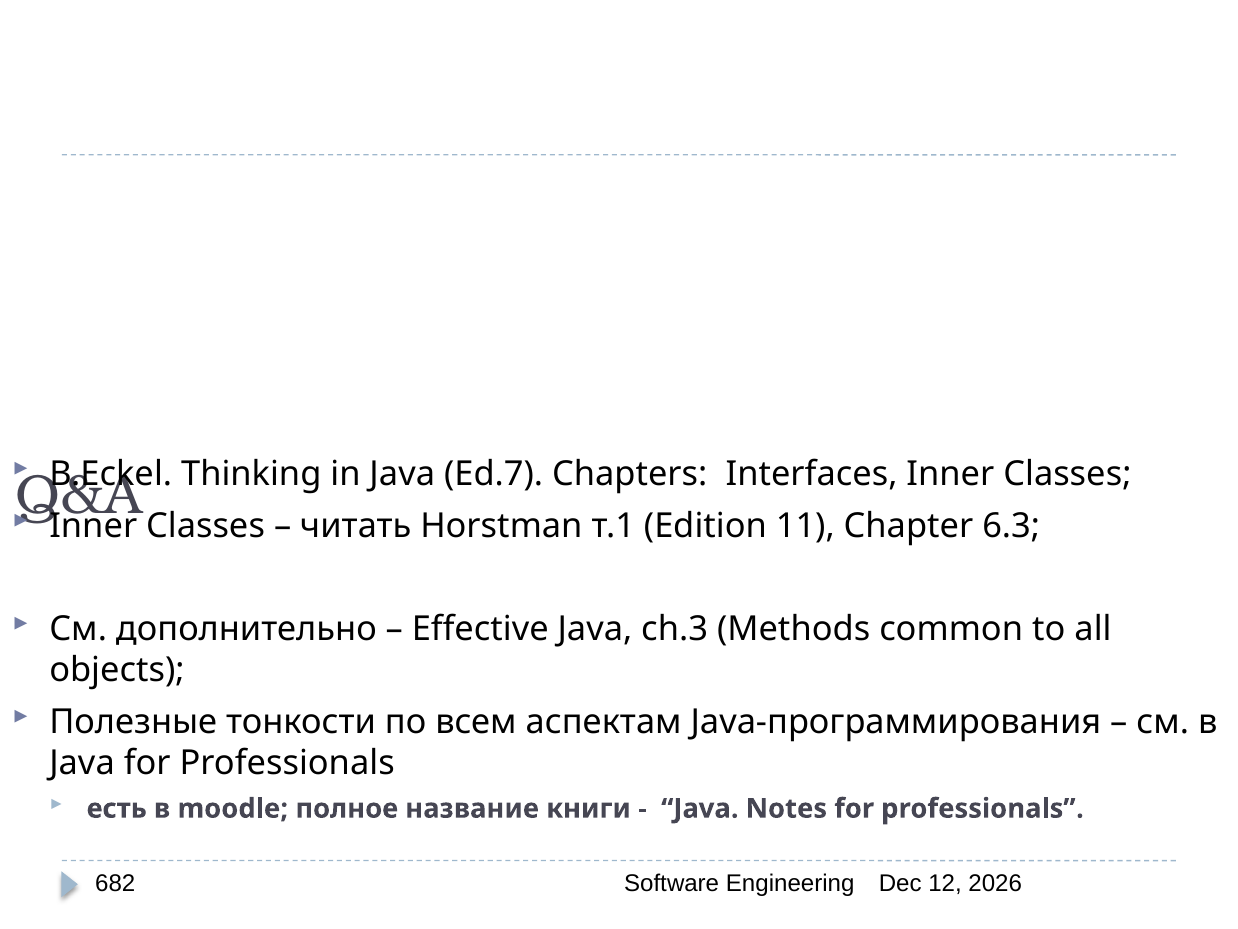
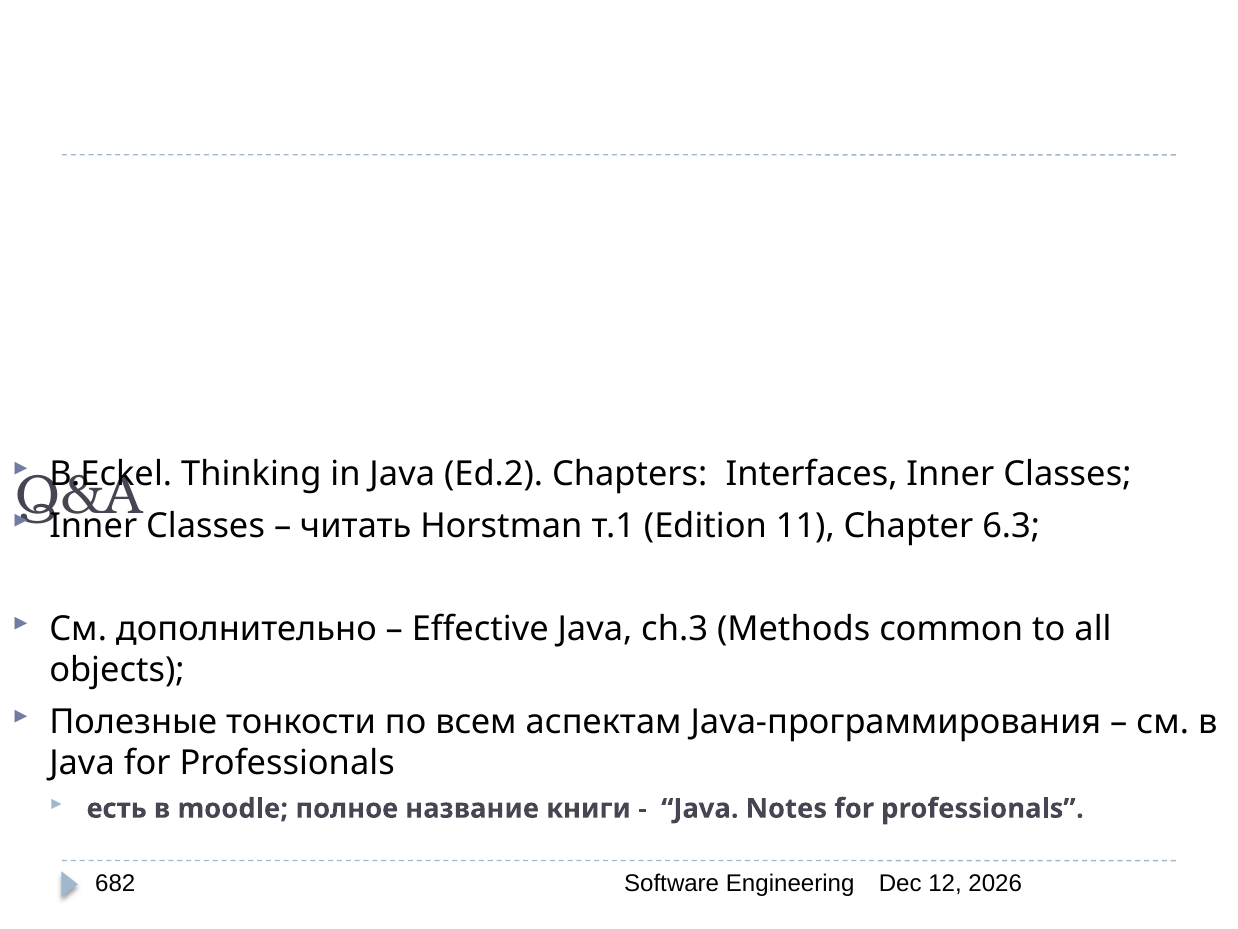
Ed.7: Ed.7 -> Ed.2
